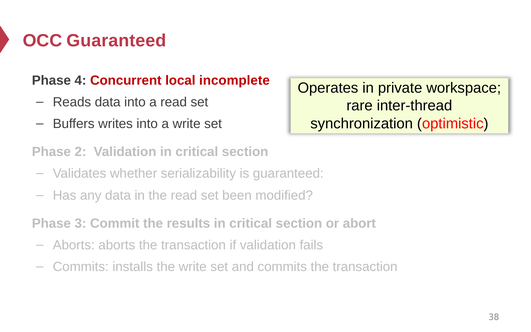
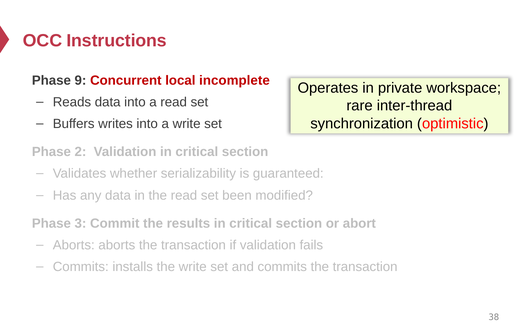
OCC Guaranteed: Guaranteed -> Instructions
4: 4 -> 9
